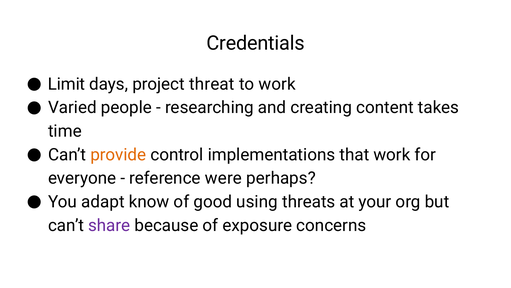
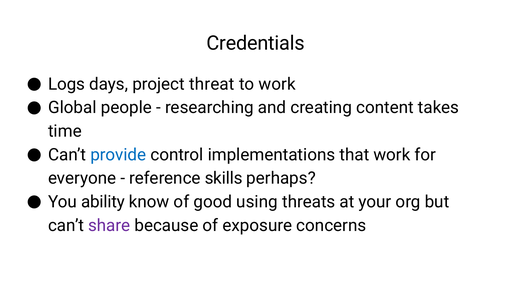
Limit: Limit -> Logs
Varied: Varied -> Global
provide colour: orange -> blue
were: were -> skills
adapt: adapt -> ability
